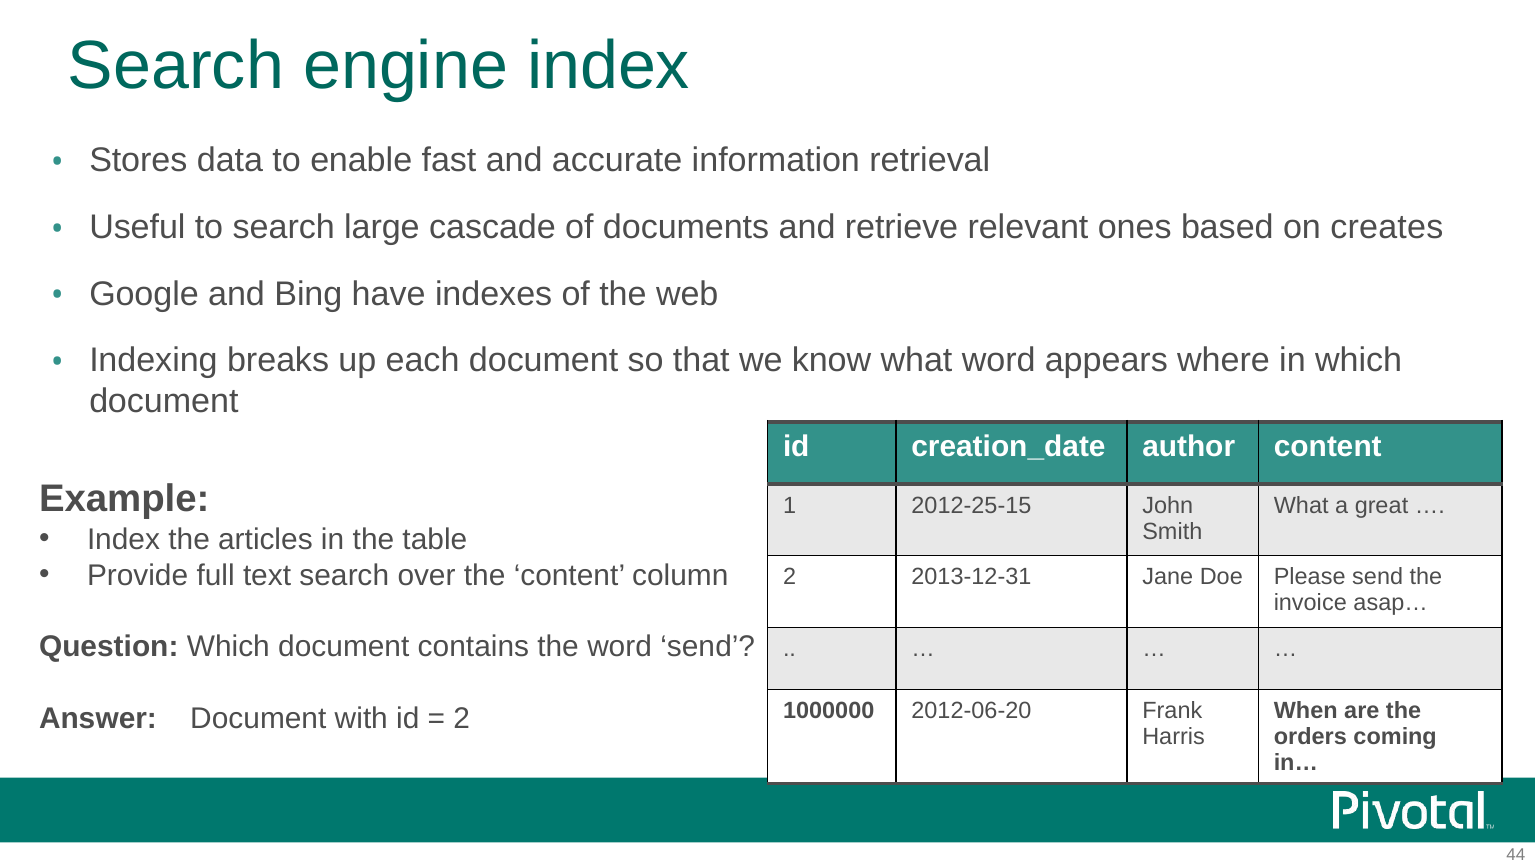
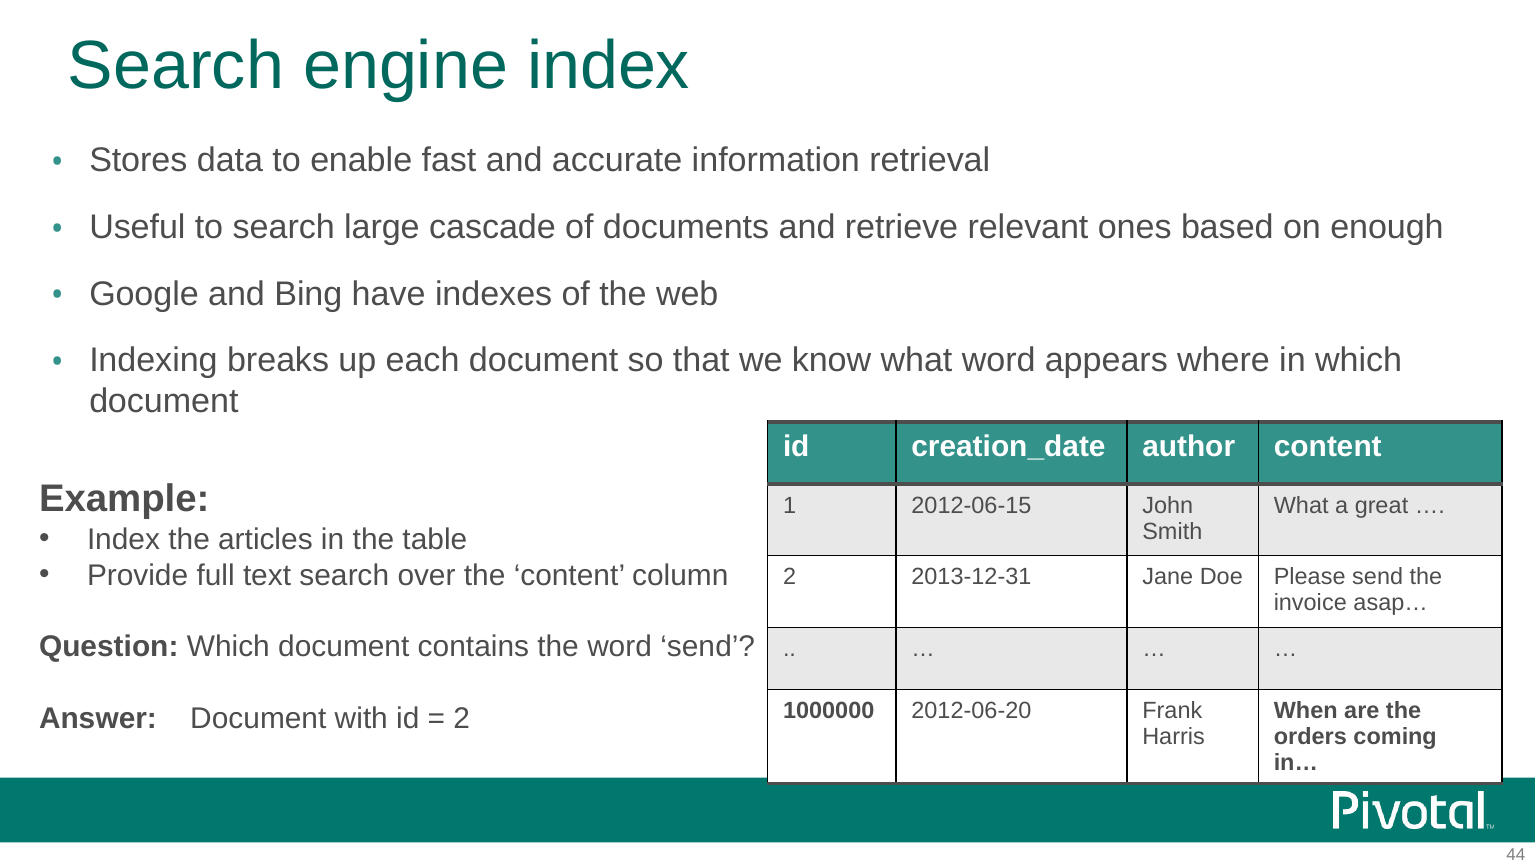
creates: creates -> enough
2012-25-15: 2012-25-15 -> 2012-06-15
